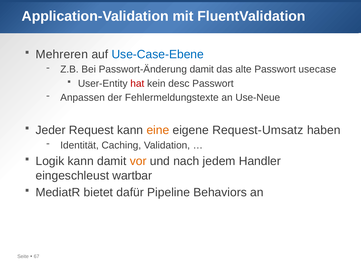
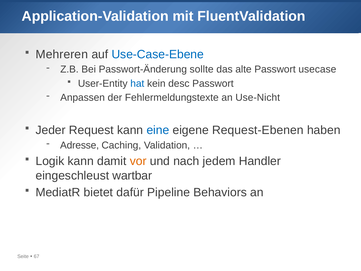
Passwort-Änderung damit: damit -> sollte
hat colour: red -> blue
Use-Neue: Use-Neue -> Use-Nicht
eine colour: orange -> blue
Request-Umsatz: Request-Umsatz -> Request-Ebenen
Identität: Identität -> Adresse
